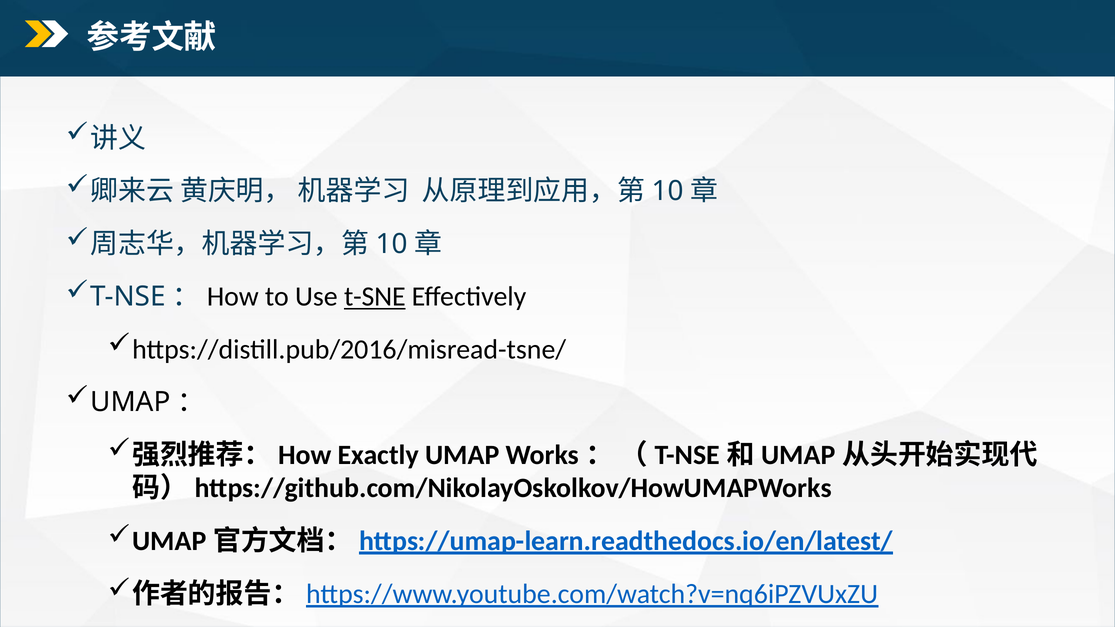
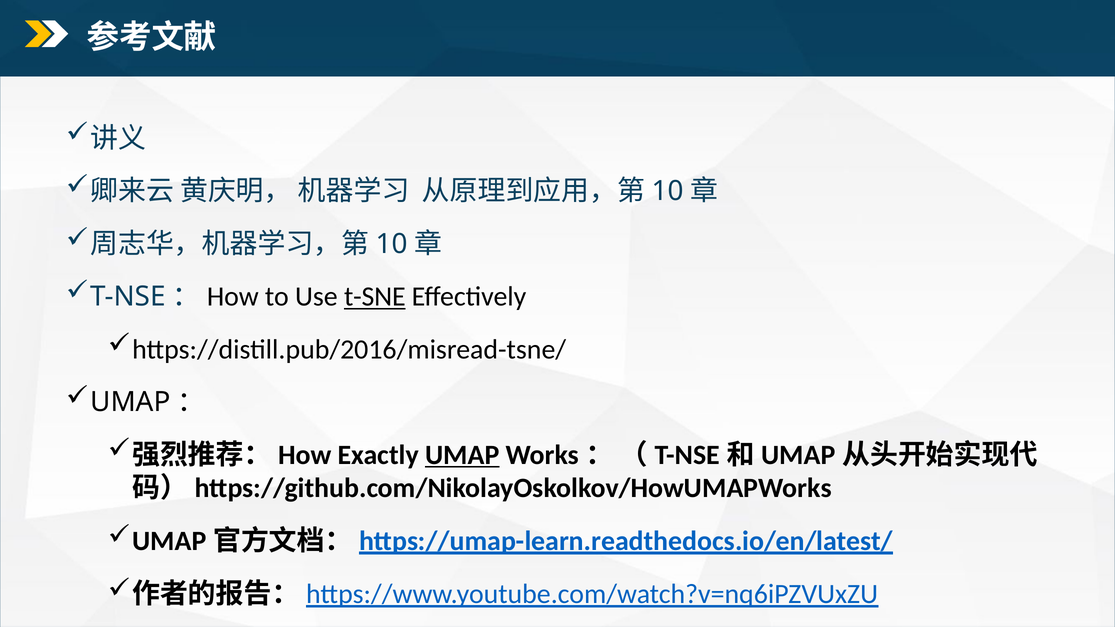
UMAP at (462, 455) underline: none -> present
